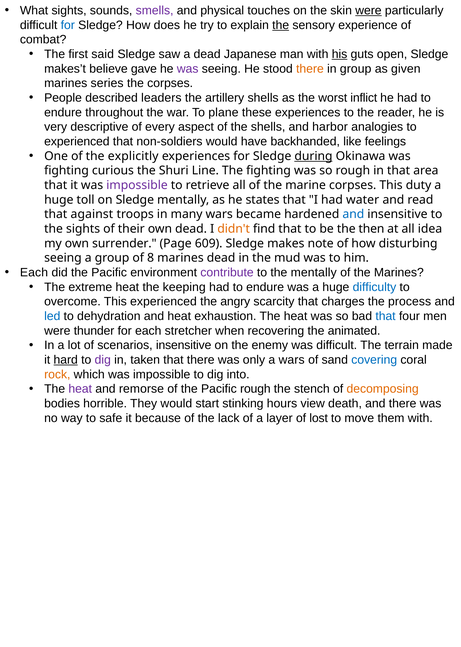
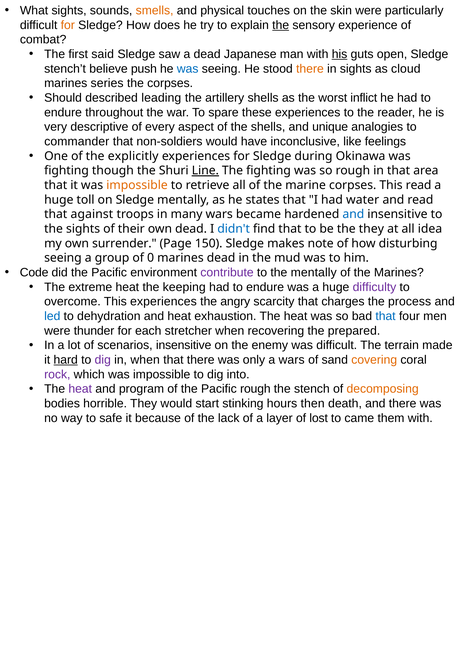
smells colour: purple -> orange
were at (368, 10) underline: present -> none
for at (68, 25) colour: blue -> orange
makes’t: makes’t -> stench’t
gave: gave -> push
was at (188, 69) colour: purple -> blue
in group: group -> sights
given: given -> cloud
People: People -> Should
leaders: leaders -> leading
plane: plane -> spare
harbor: harbor -> unique
experienced at (77, 142): experienced -> commander
backhanded: backhanded -> inconclusive
during underline: present -> none
curious: curious -> though
Line underline: none -> present
impossible at (137, 185) colour: purple -> orange
This duty: duty -> read
didn't colour: orange -> blue
the then: then -> they
609: 609 -> 150
8: 8 -> 0
Each at (34, 273): Each -> Code
difficulty colour: blue -> purple
This experienced: experienced -> experiences
animated: animated -> prepared
in taken: taken -> when
covering colour: blue -> orange
rock colour: orange -> purple
remorse: remorse -> program
view: view -> then
move: move -> came
